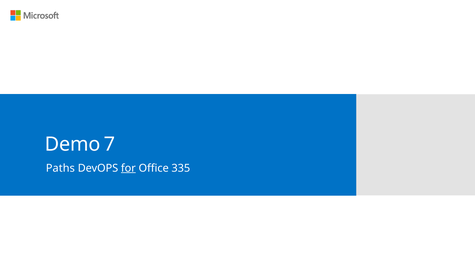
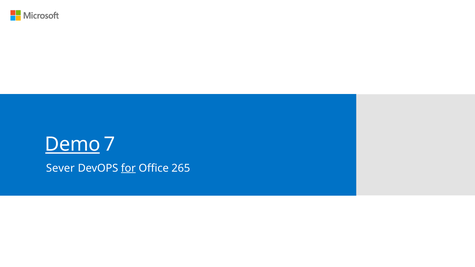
Demo underline: none -> present
Paths: Paths -> Sever
335: 335 -> 265
